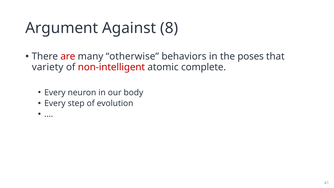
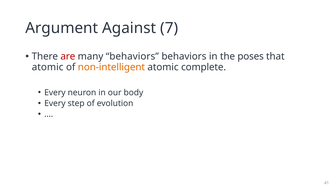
8: 8 -> 7
many otherwise: otherwise -> behaviors
variety at (48, 67): variety -> atomic
non-intelligent colour: red -> orange
